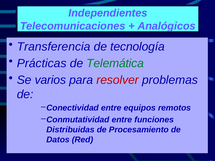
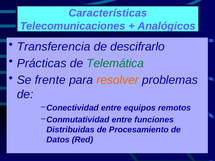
Independientes: Independientes -> Características
tecnología: tecnología -> descifrarlo
varios: varios -> frente
resolver colour: red -> orange
